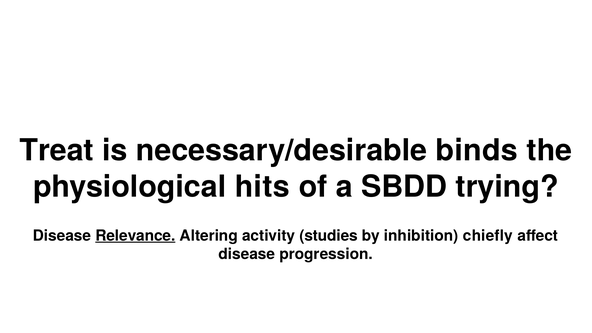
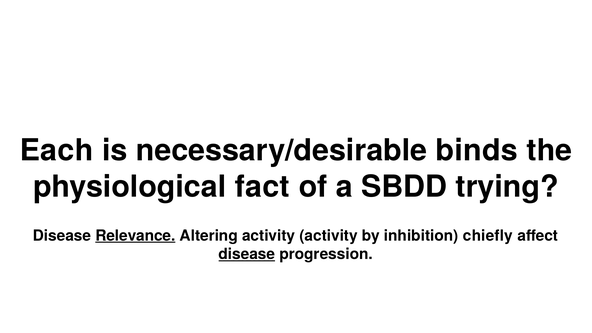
Treat: Treat -> Each
hits: hits -> fact
activity studies: studies -> activity
disease at (247, 254) underline: none -> present
